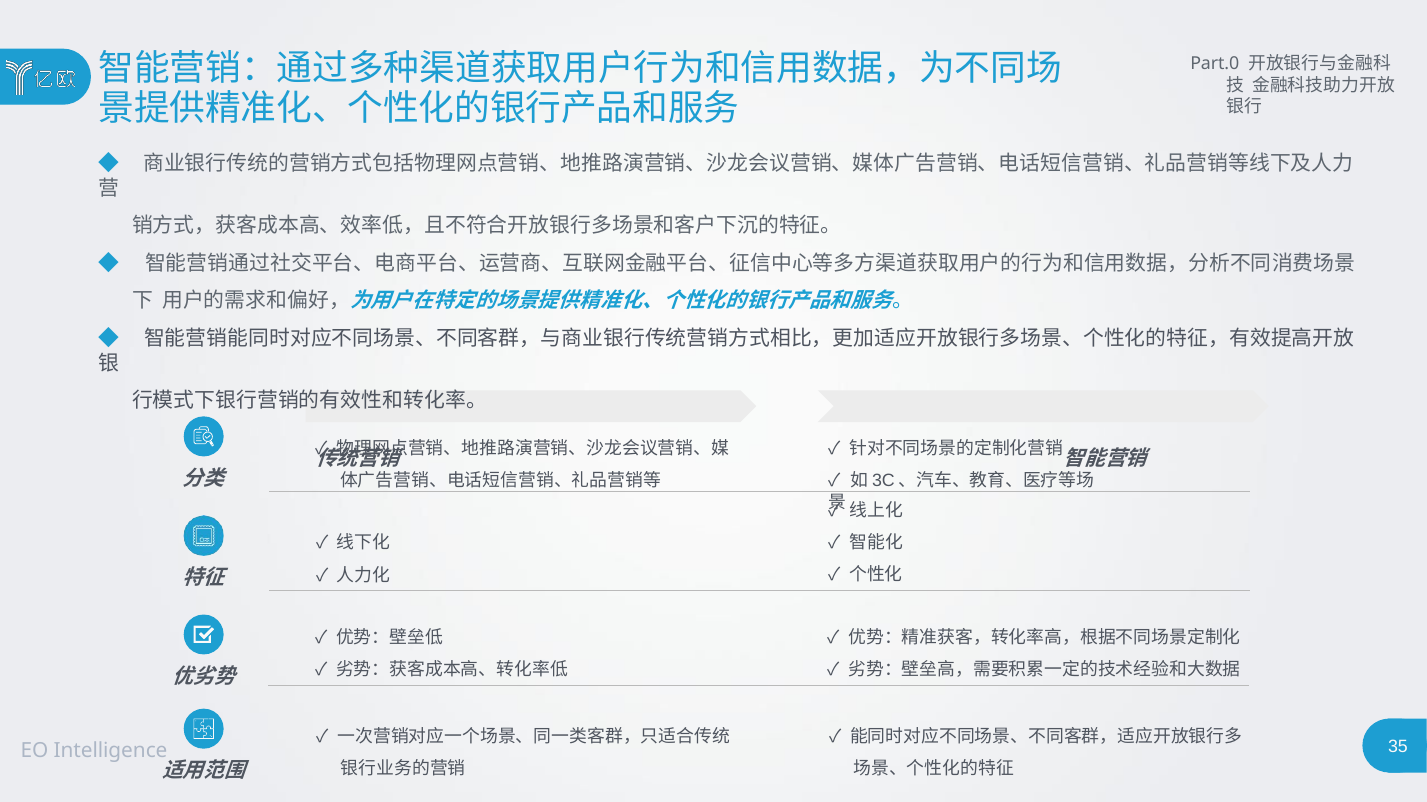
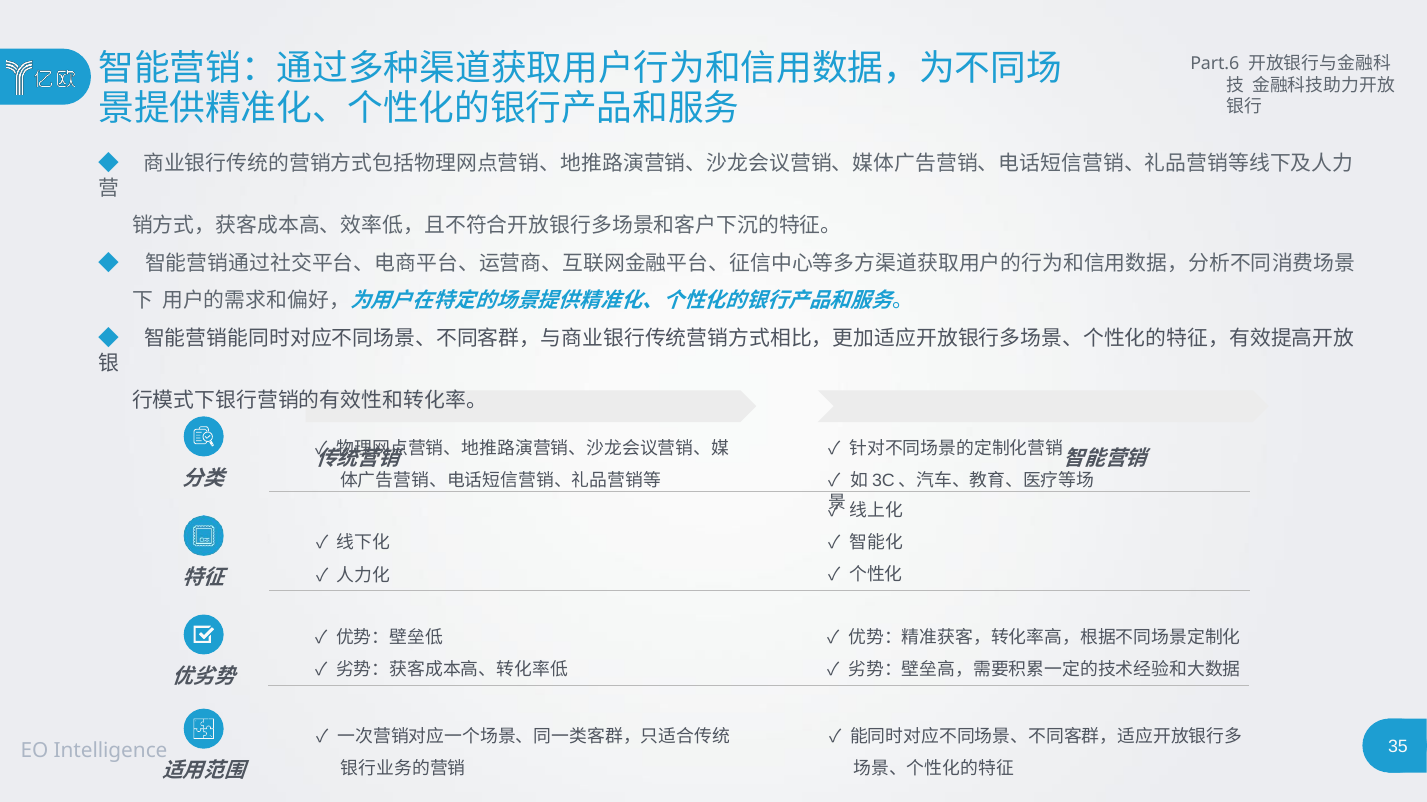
Part.0: Part.0 -> Part.6
